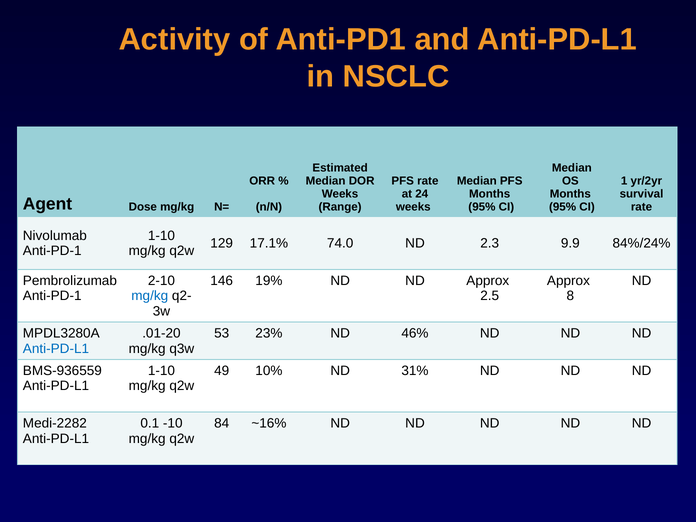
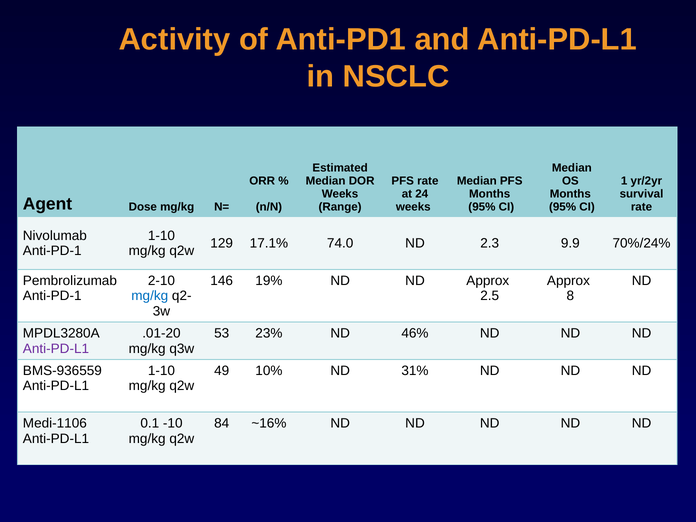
84%/24%: 84%/24% -> 70%/24%
Anti-PD-L1 at (56, 349) colour: blue -> purple
Medi-2282: Medi-2282 -> Medi-1106
